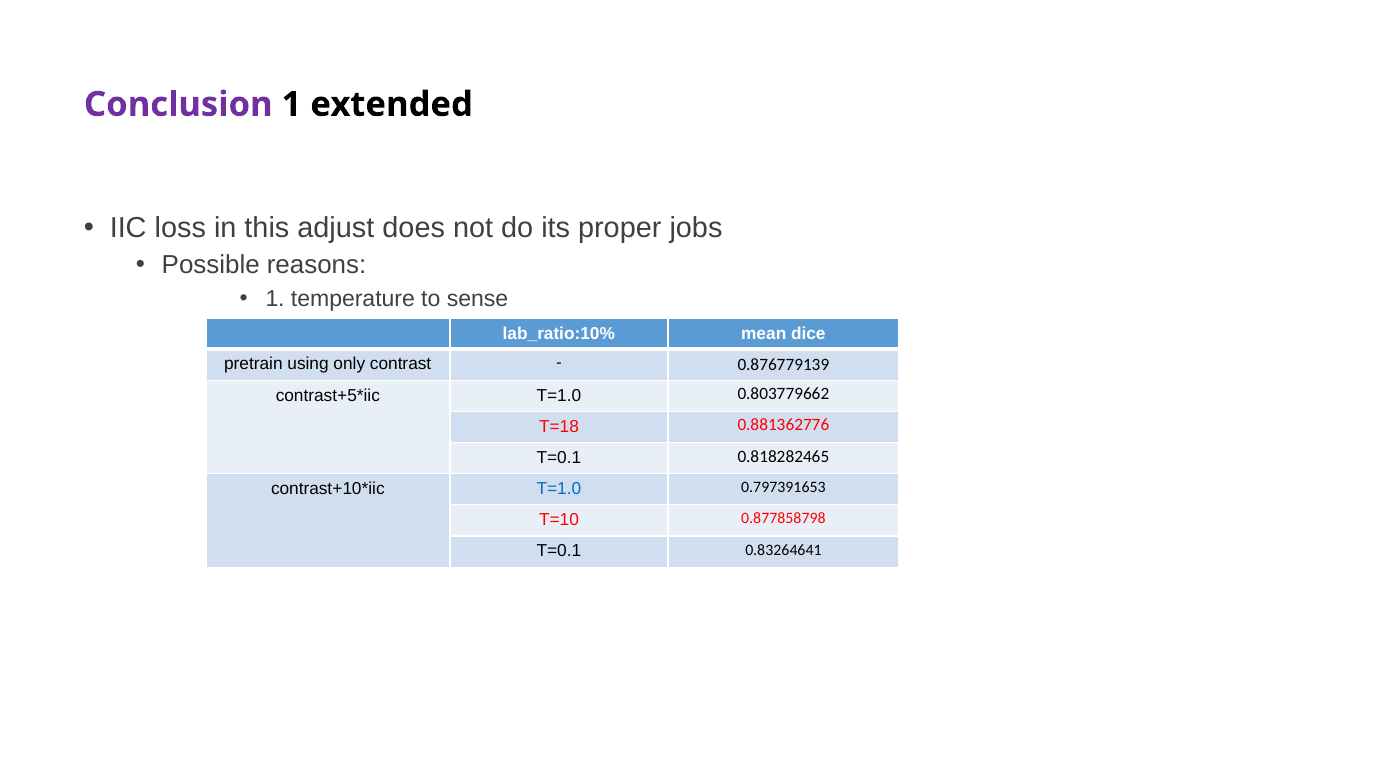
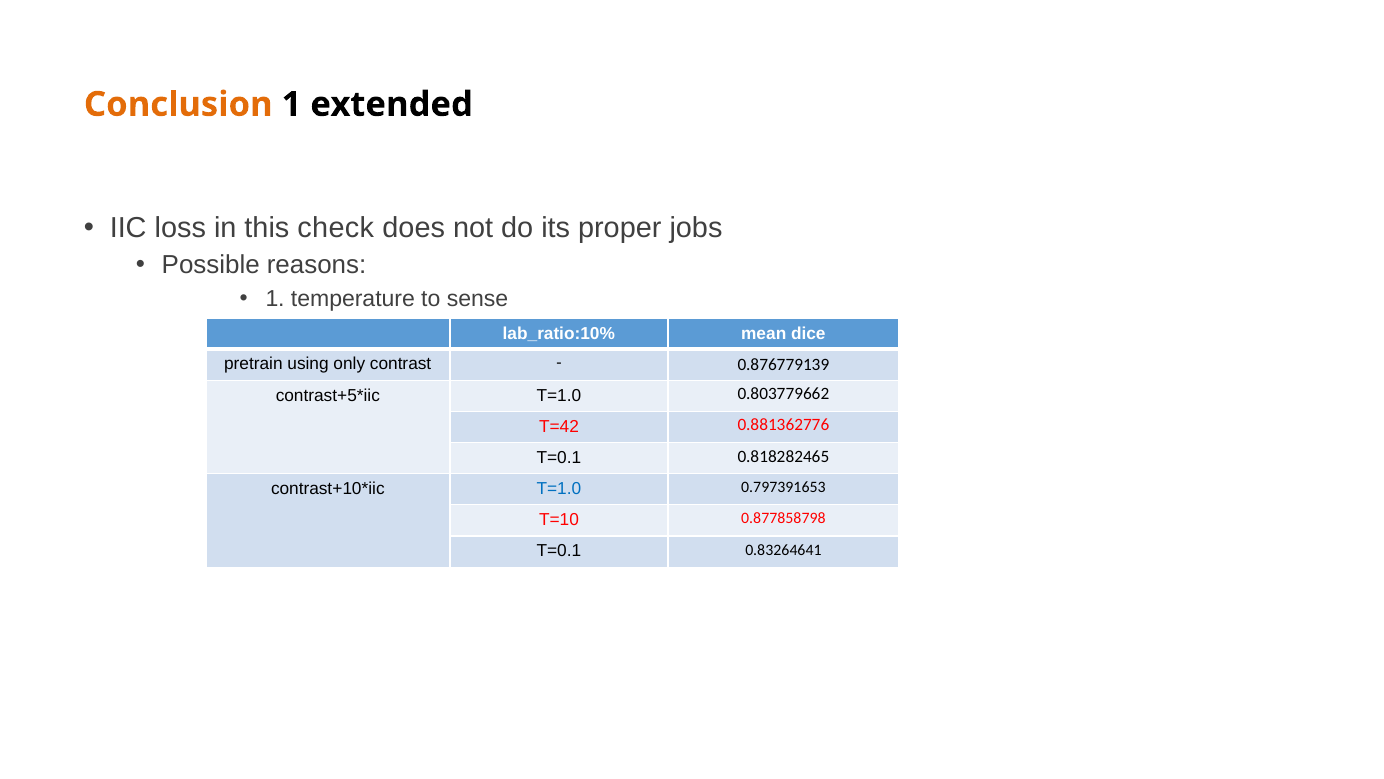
Conclusion colour: purple -> orange
this adjust: adjust -> check
T=18: T=18 -> T=42
